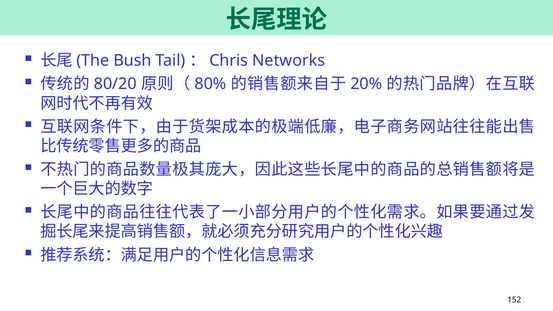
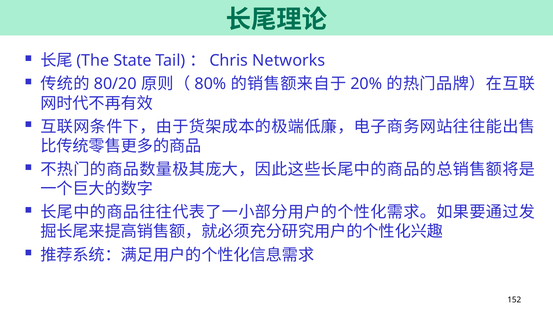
Bush: Bush -> State
